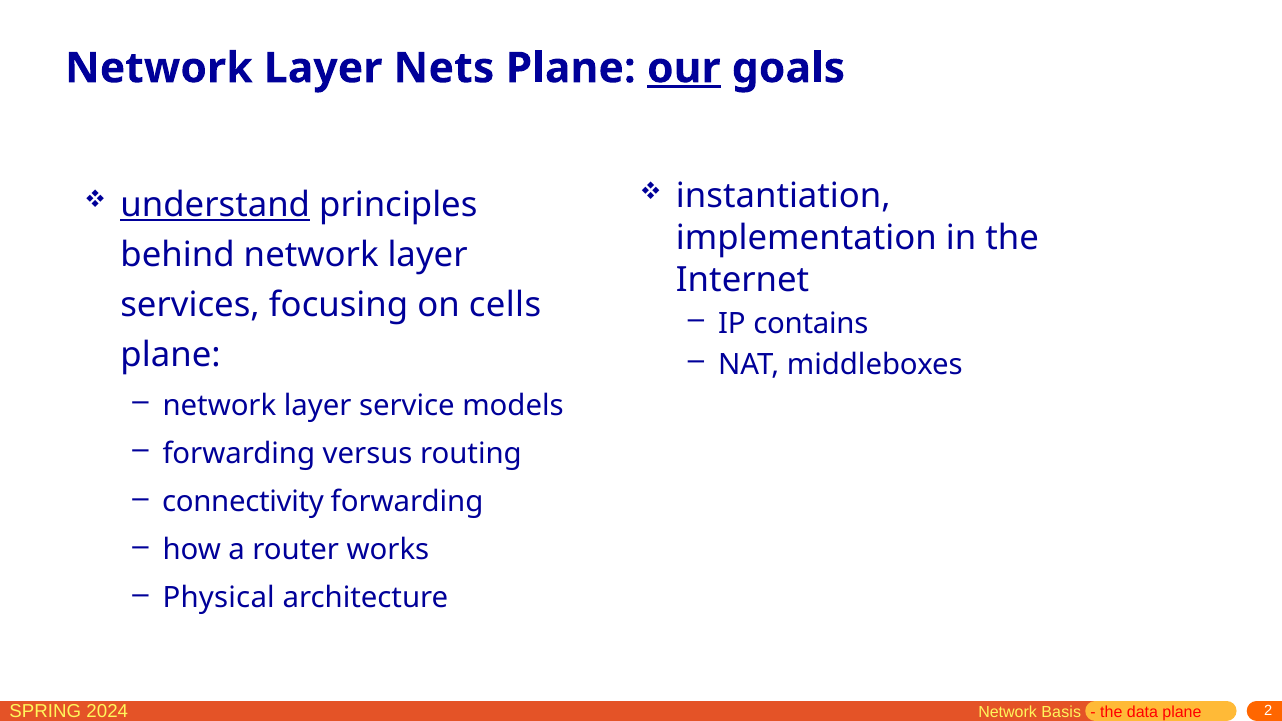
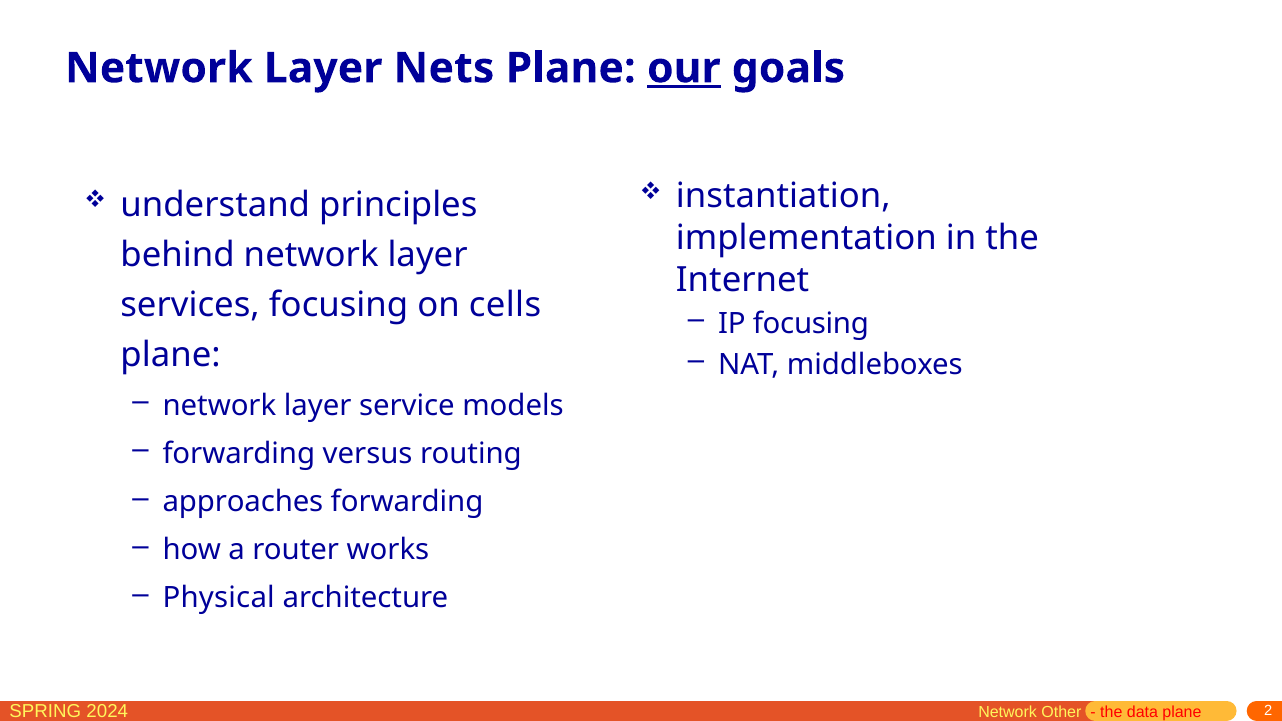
understand underline: present -> none
IP contains: contains -> focusing
connectivity: connectivity -> approaches
Basis: Basis -> Other
